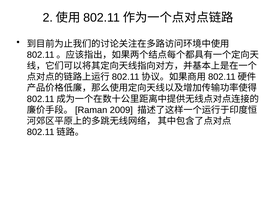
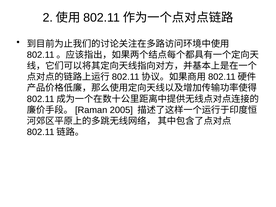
2009: 2009 -> 2005
